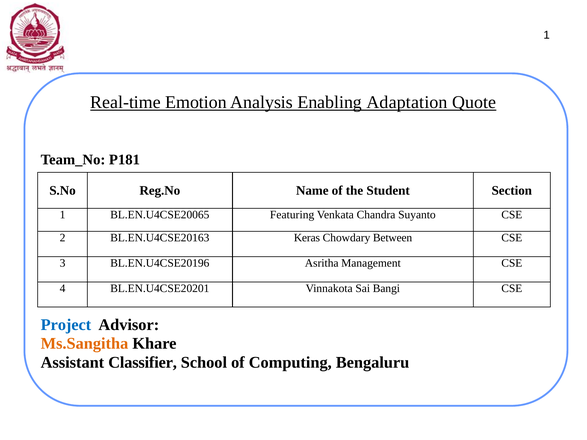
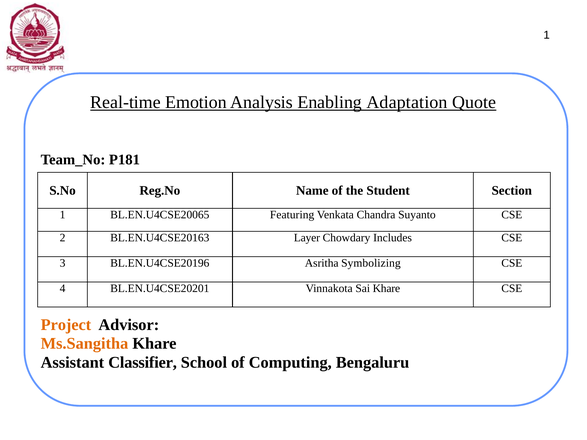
Keras: Keras -> Layer
Between: Between -> Includes
Management: Management -> Symbolizing
Sai Bangi: Bangi -> Khare
Project colour: blue -> orange
